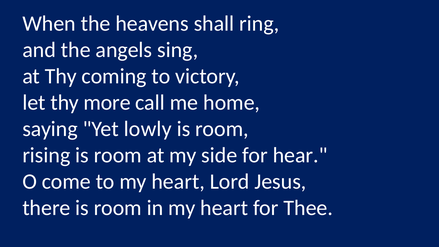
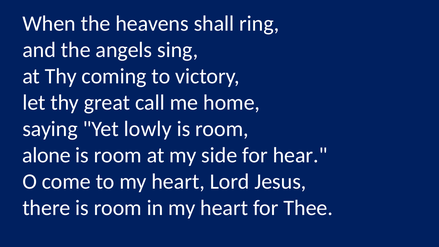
more: more -> great
rising: rising -> alone
